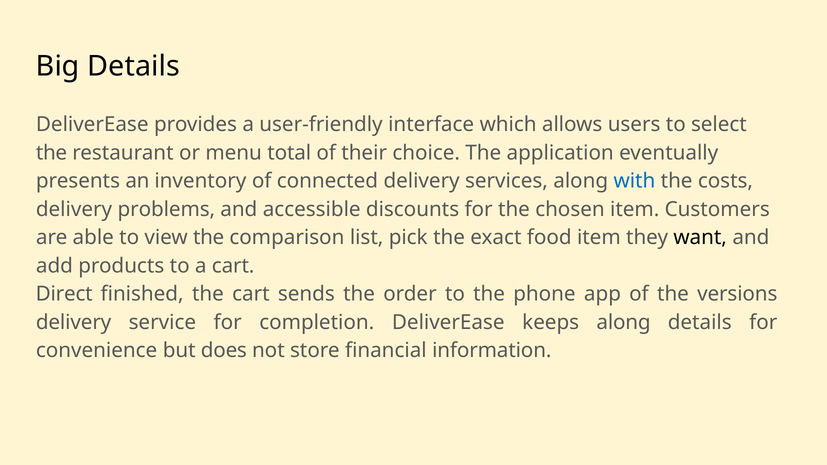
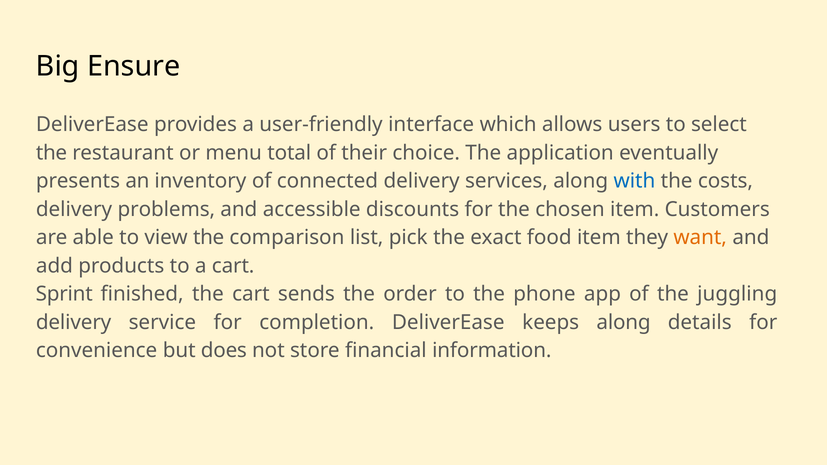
Big Details: Details -> Ensure
want colour: black -> orange
Direct: Direct -> Sprint
versions: versions -> juggling
